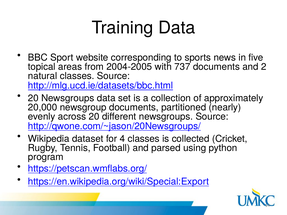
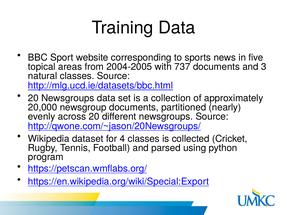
2: 2 -> 3
